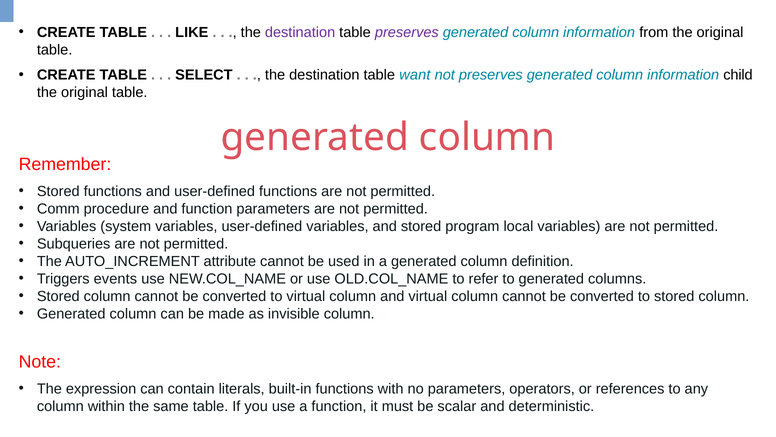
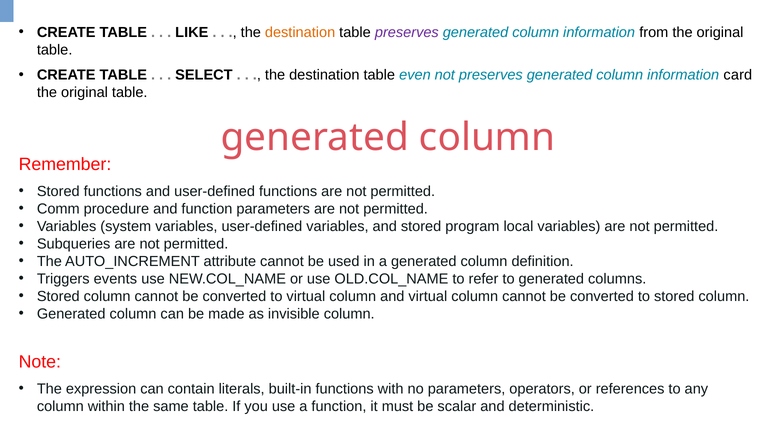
destination at (300, 32) colour: purple -> orange
want: want -> even
child: child -> card
